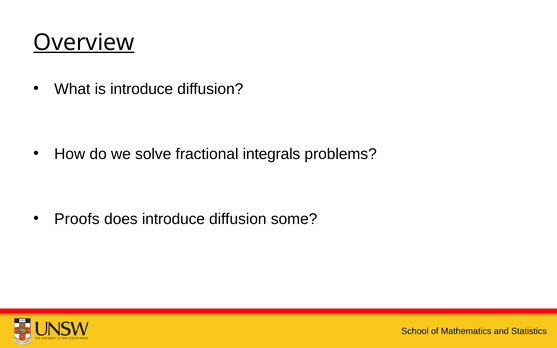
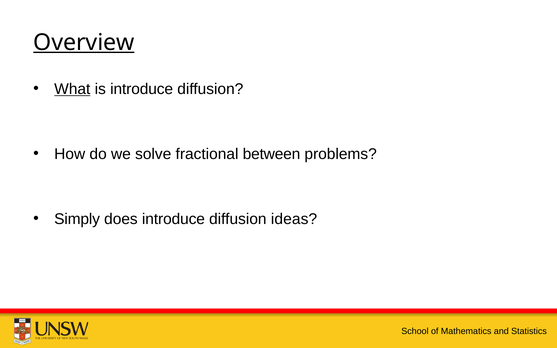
What underline: none -> present
integrals: integrals -> between
Proofs: Proofs -> Simply
some: some -> ideas
